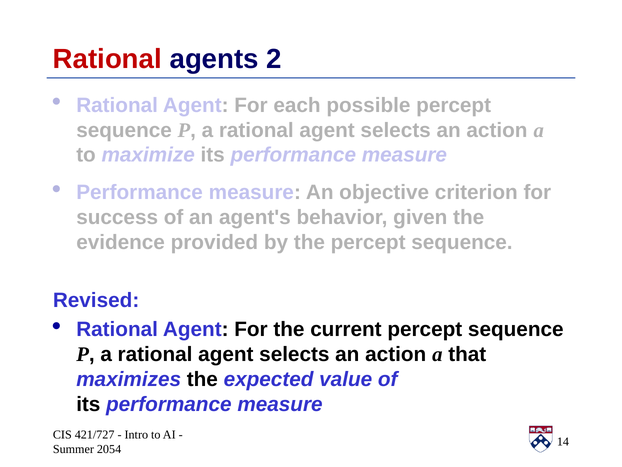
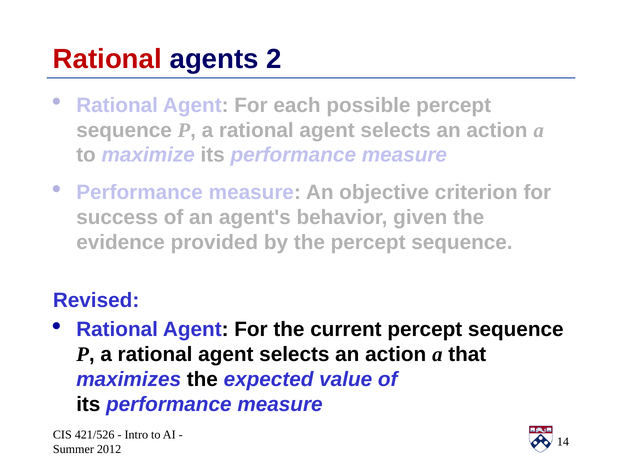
421/727: 421/727 -> 421/526
2054: 2054 -> 2012
